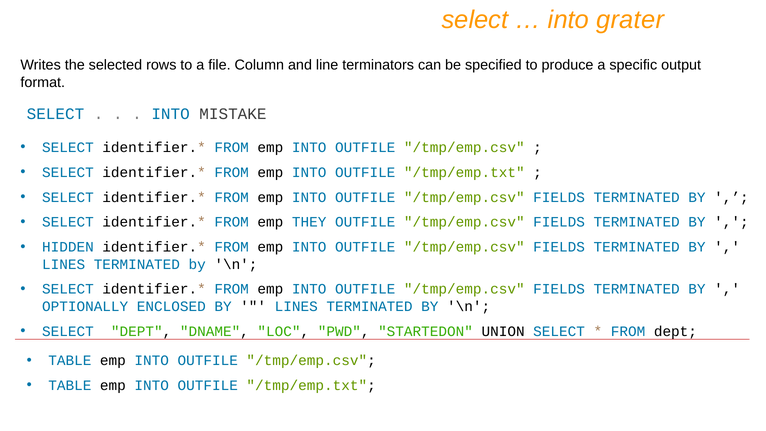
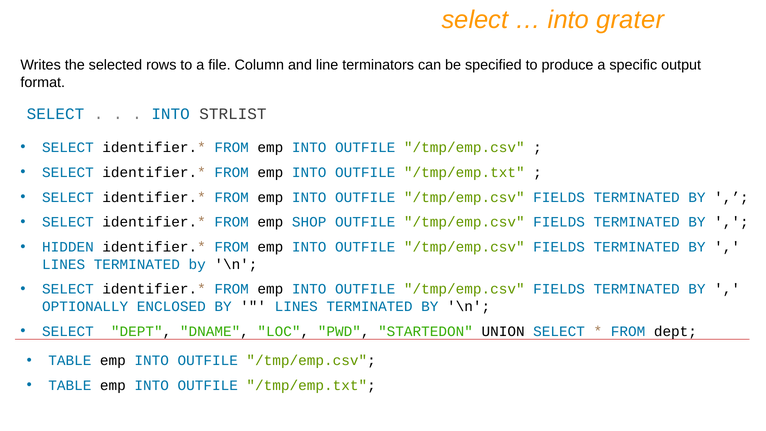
MISTAKE: MISTAKE -> STRLIST
THEY: THEY -> SHOP
